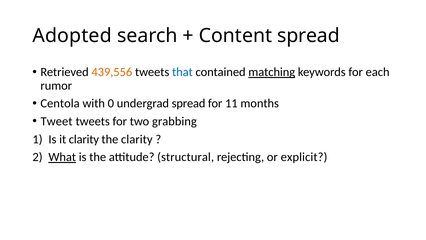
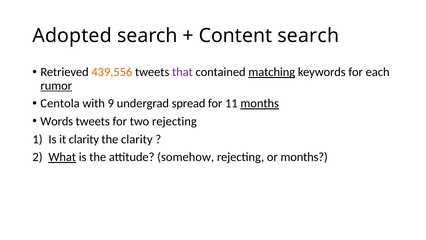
Content spread: spread -> search
that colour: blue -> purple
rumor underline: none -> present
0: 0 -> 9
months at (260, 103) underline: none -> present
Tweet: Tweet -> Words
two grabbing: grabbing -> rejecting
structural: structural -> somehow
or explicit: explicit -> months
